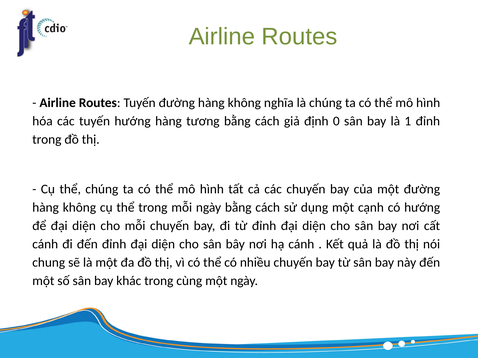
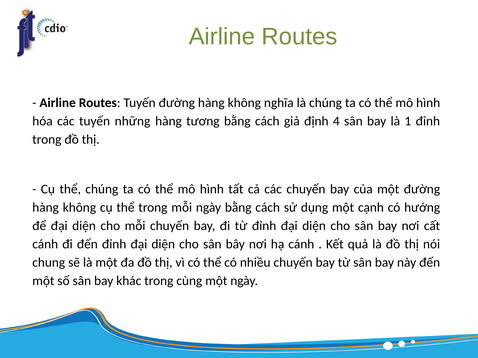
tuyến hướng: hướng -> những
0: 0 -> 4
